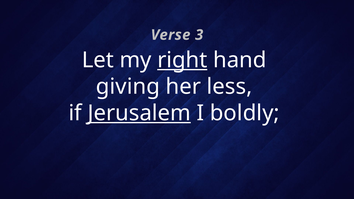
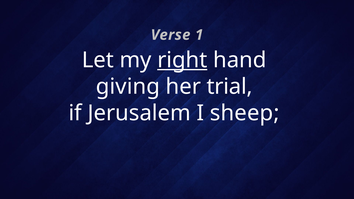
3: 3 -> 1
less: less -> trial
Jerusalem underline: present -> none
boldly: boldly -> sheep
